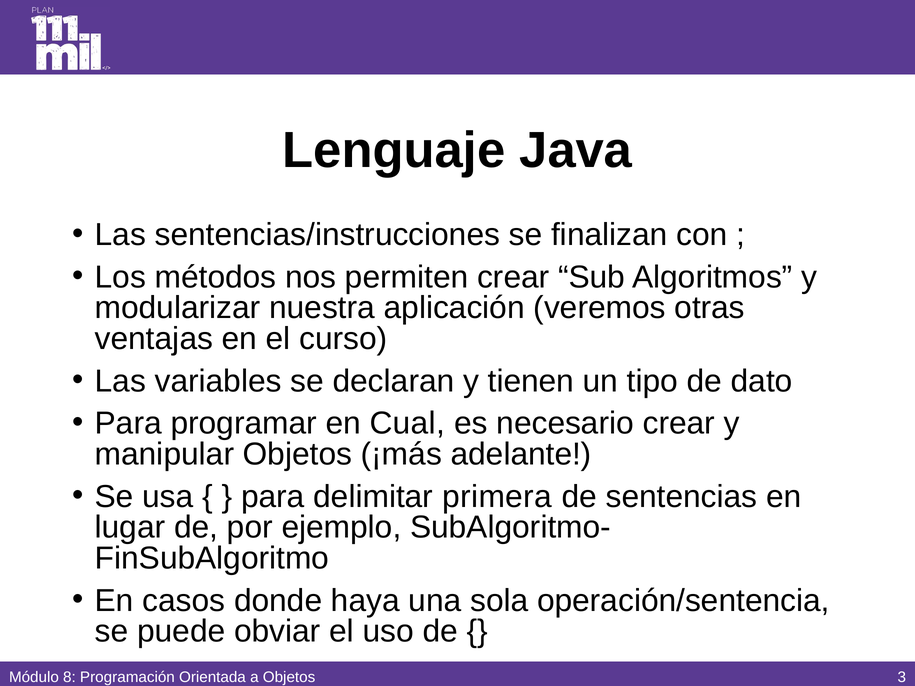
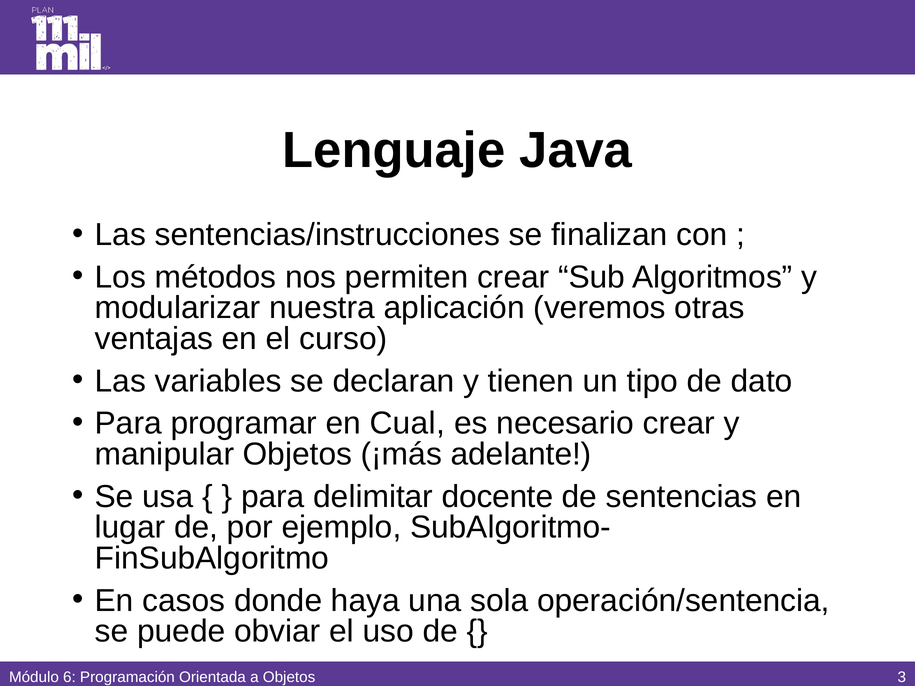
primera: primera -> docente
8: 8 -> 6
